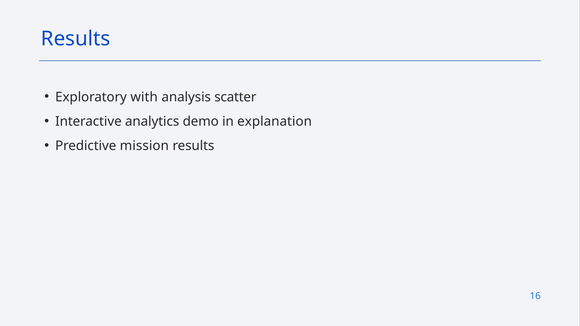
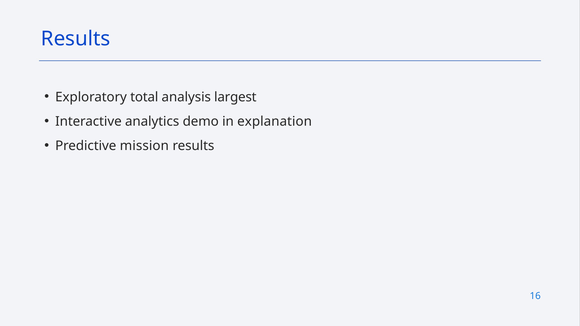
with: with -> total
scatter: scatter -> largest
